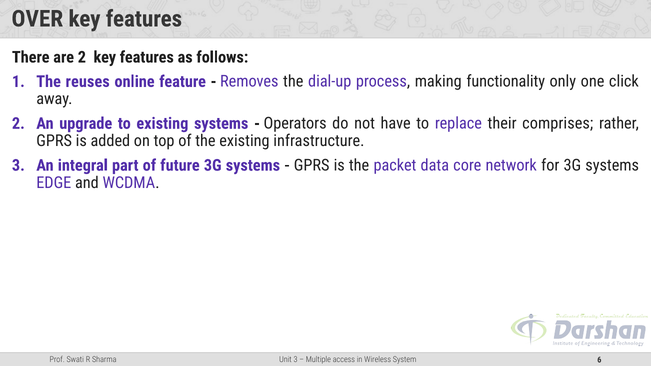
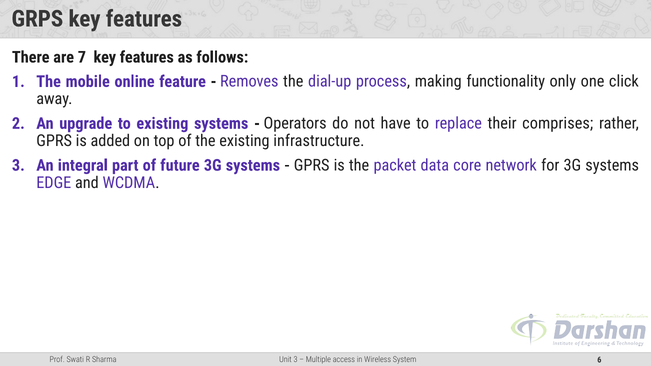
OVER: OVER -> GRPS
are 2: 2 -> 7
reuses: reuses -> mobile
